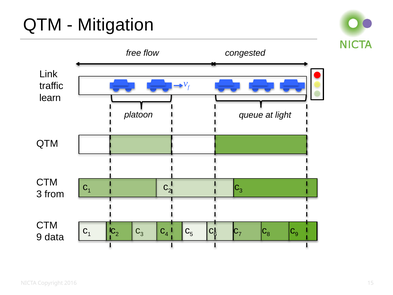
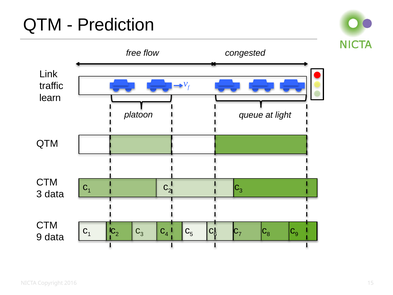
Mitigation: Mitigation -> Prediction
3 from: from -> data
